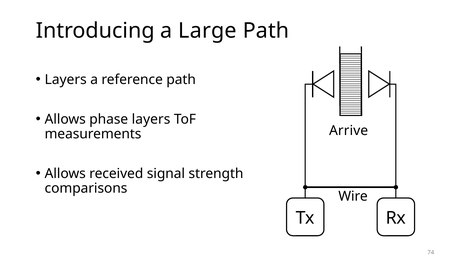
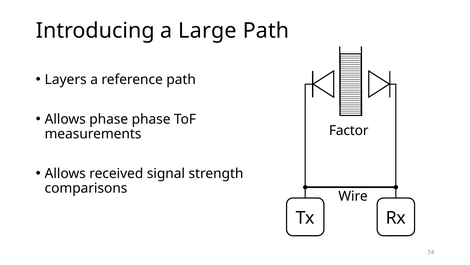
phase layers: layers -> phase
Arrive: Arrive -> Factor
